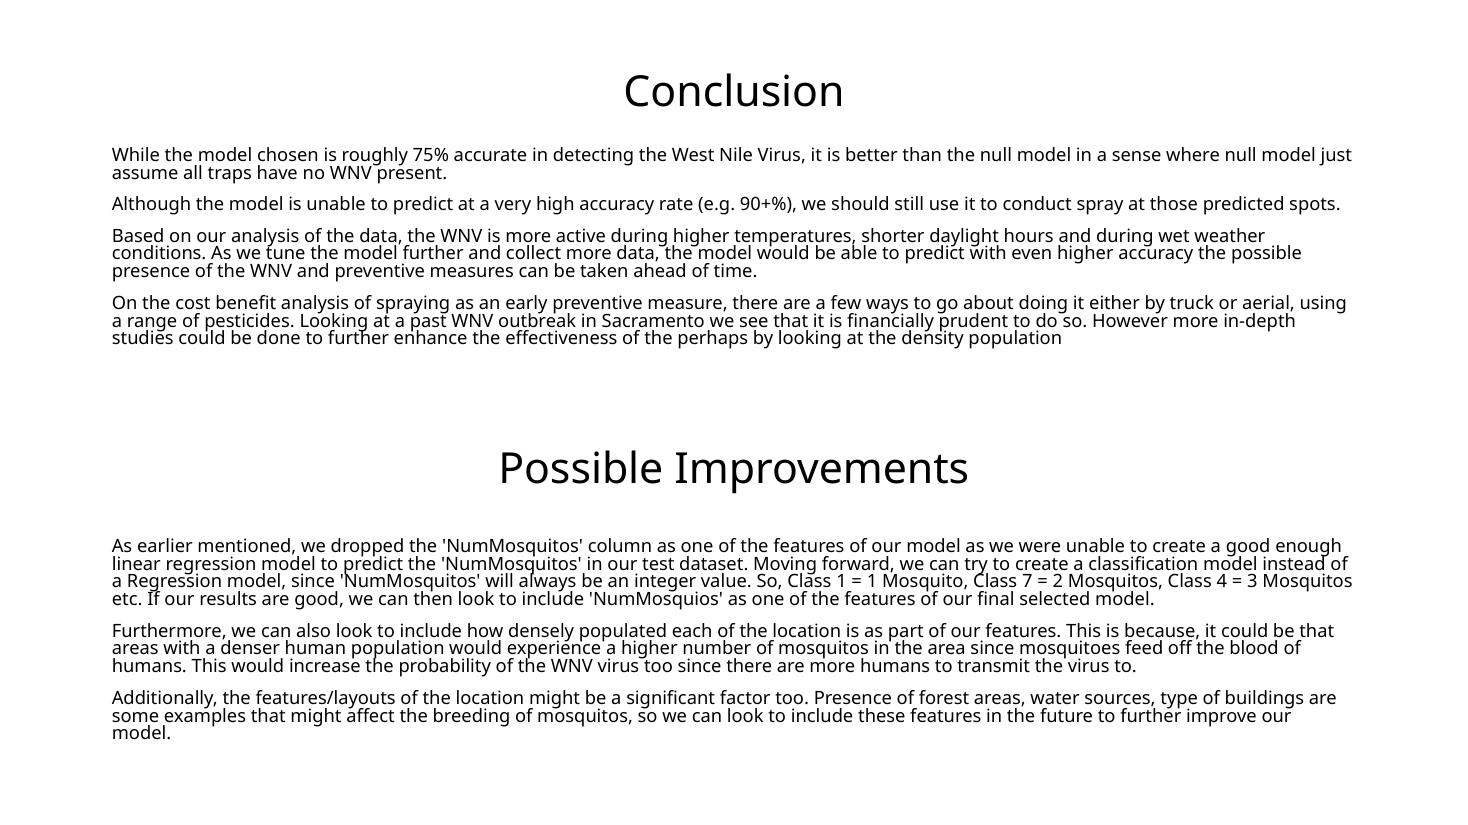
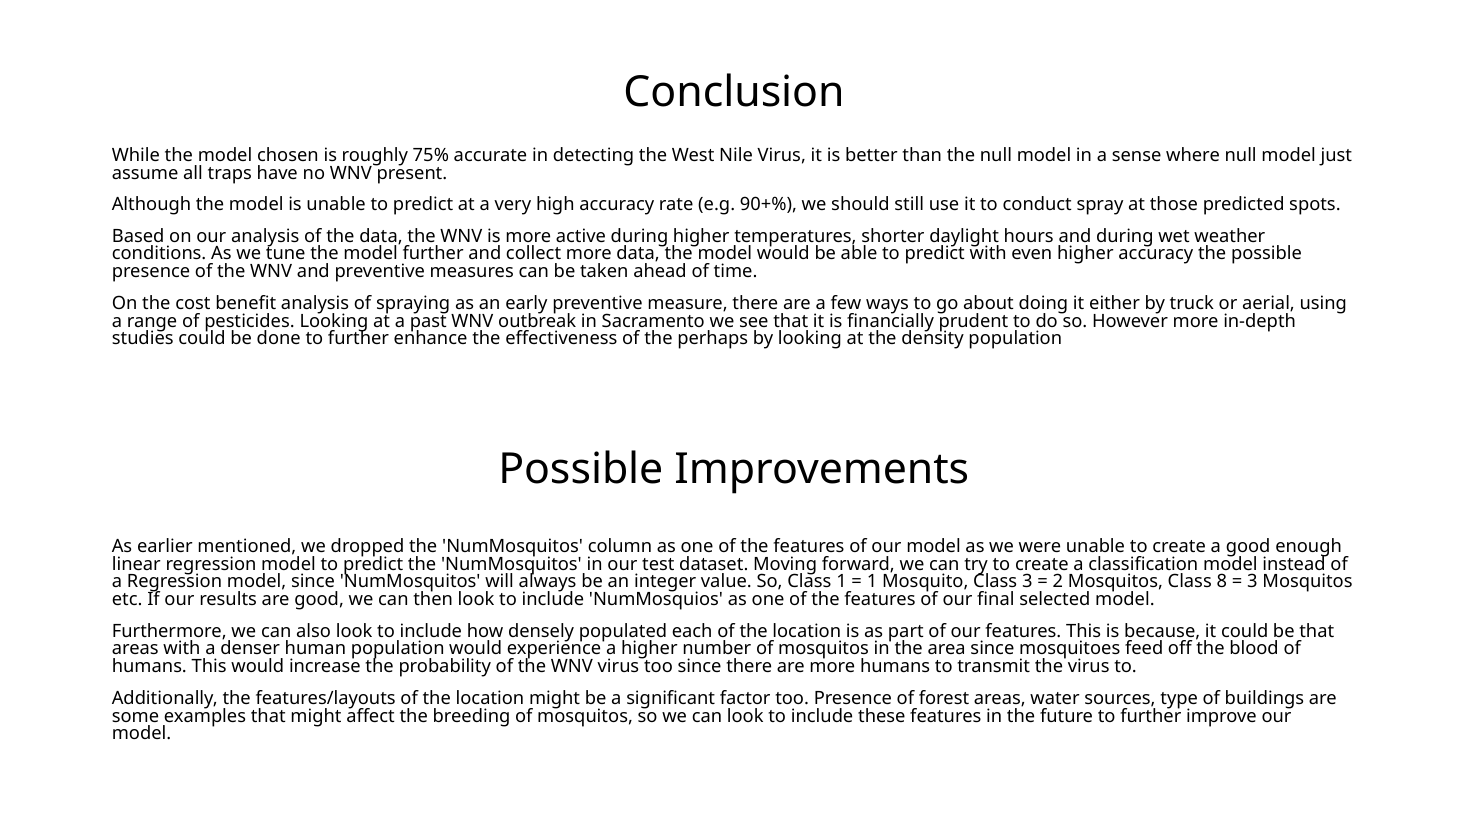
Class 7: 7 -> 3
4: 4 -> 8
